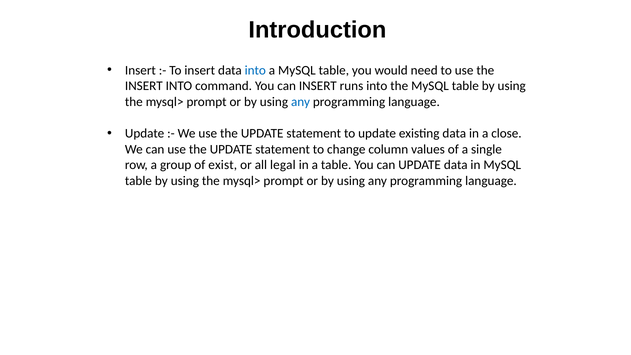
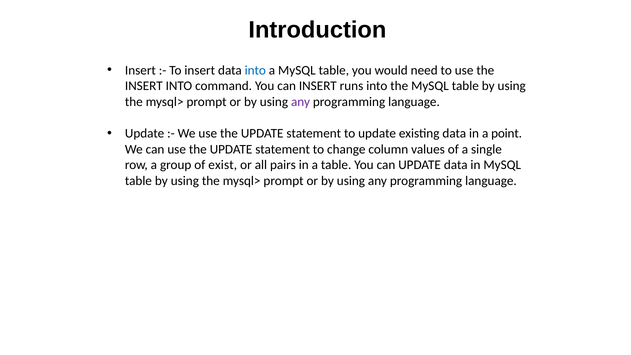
any at (301, 102) colour: blue -> purple
close: close -> point
legal: legal -> pairs
